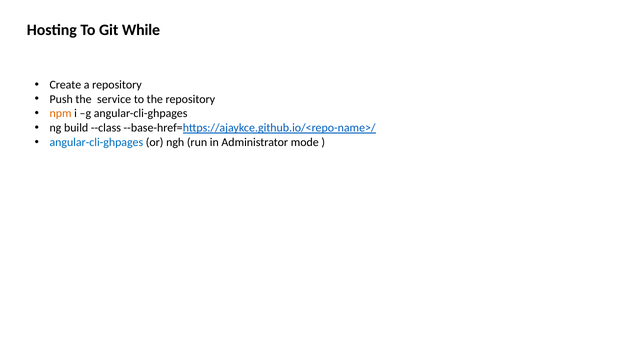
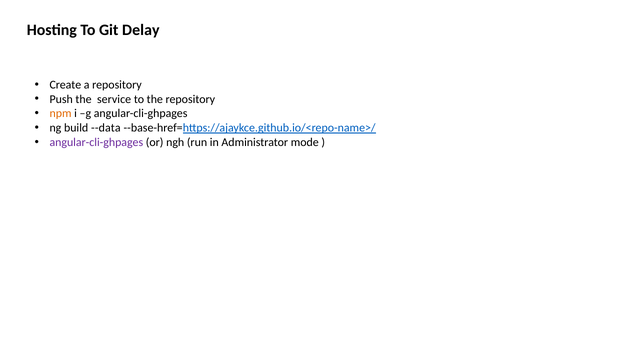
While: While -> Delay
--class: --class -> --data
angular-cli-ghpages at (96, 142) colour: blue -> purple
